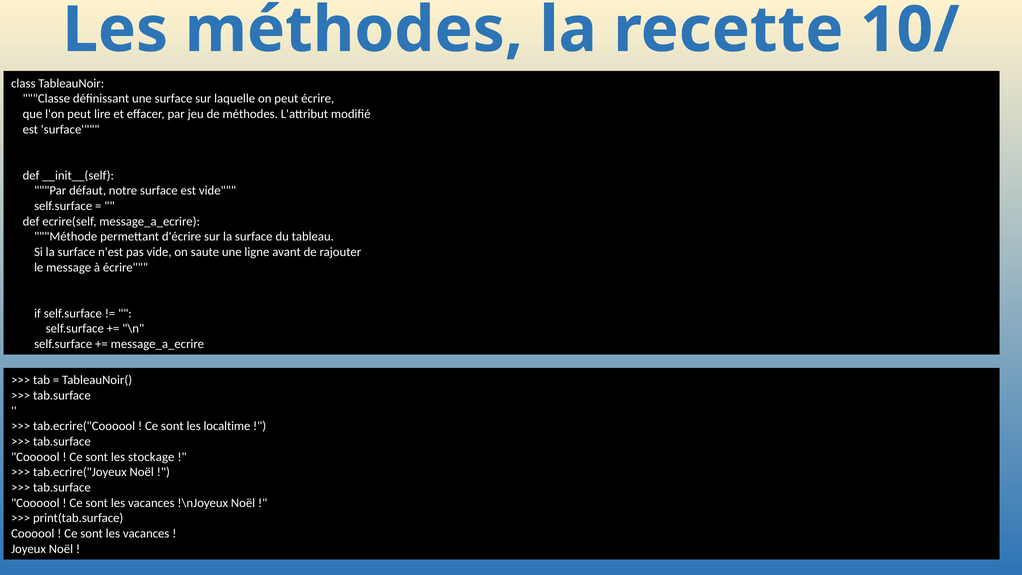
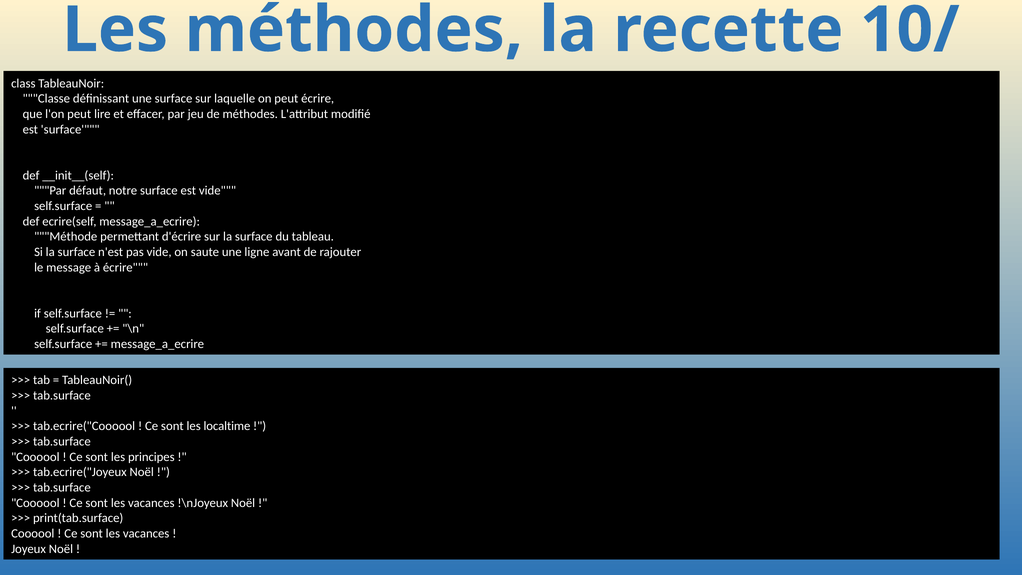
stockage: stockage -> principes
